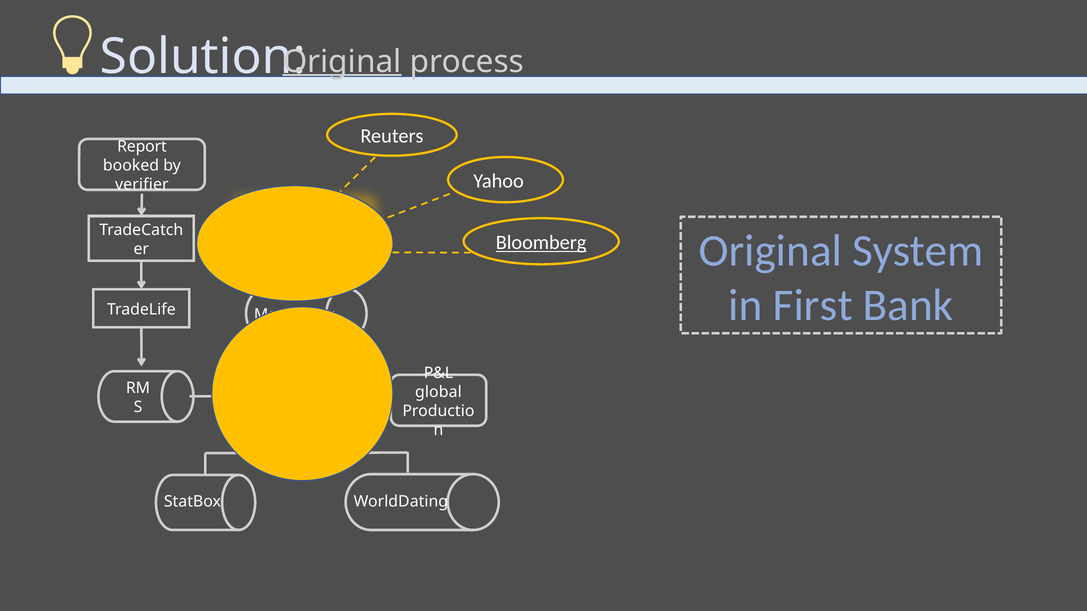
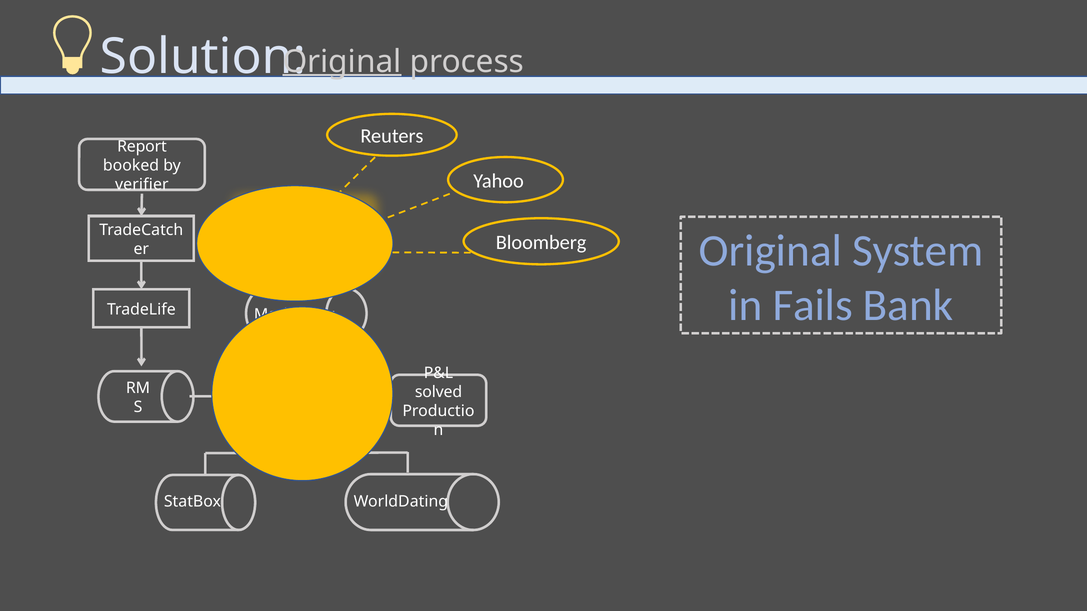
Bloomberg underline: present -> none
First: First -> Fails
global: global -> solved
